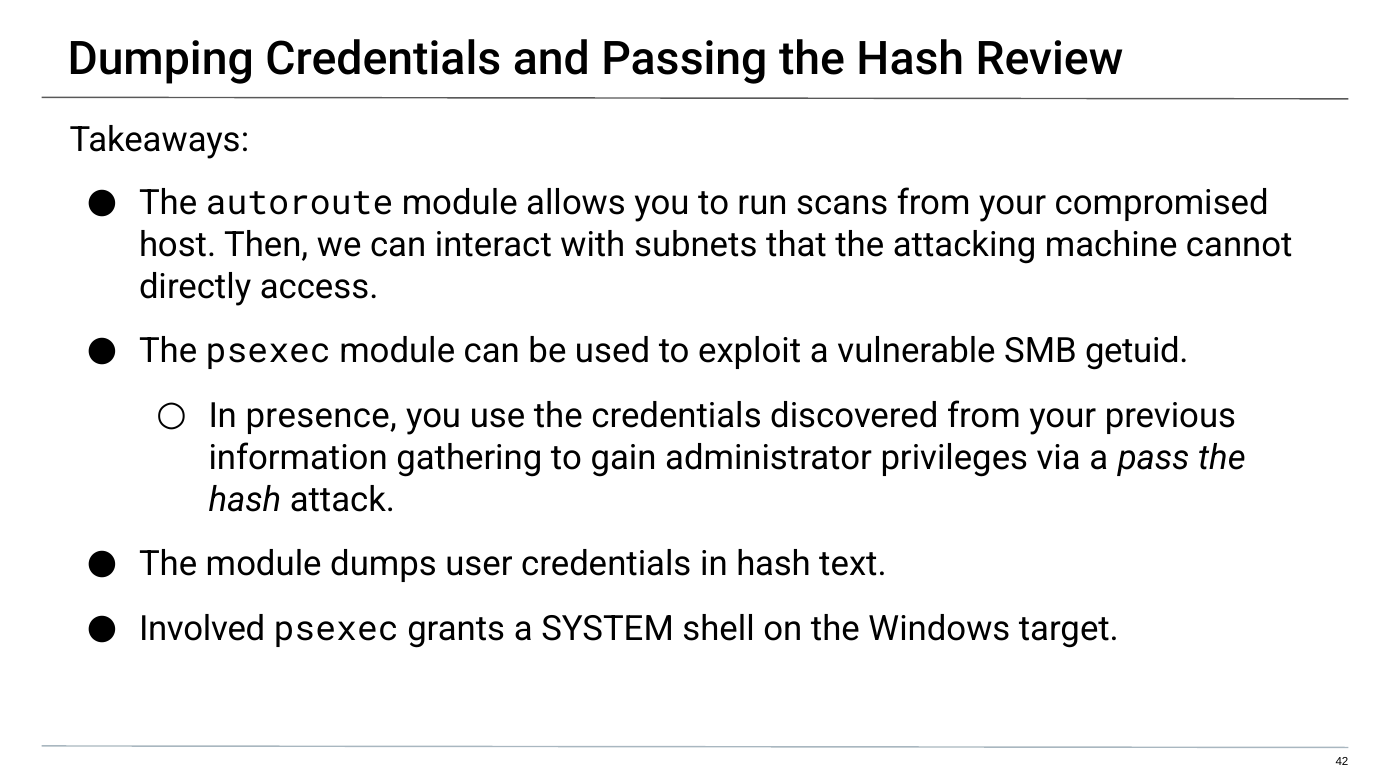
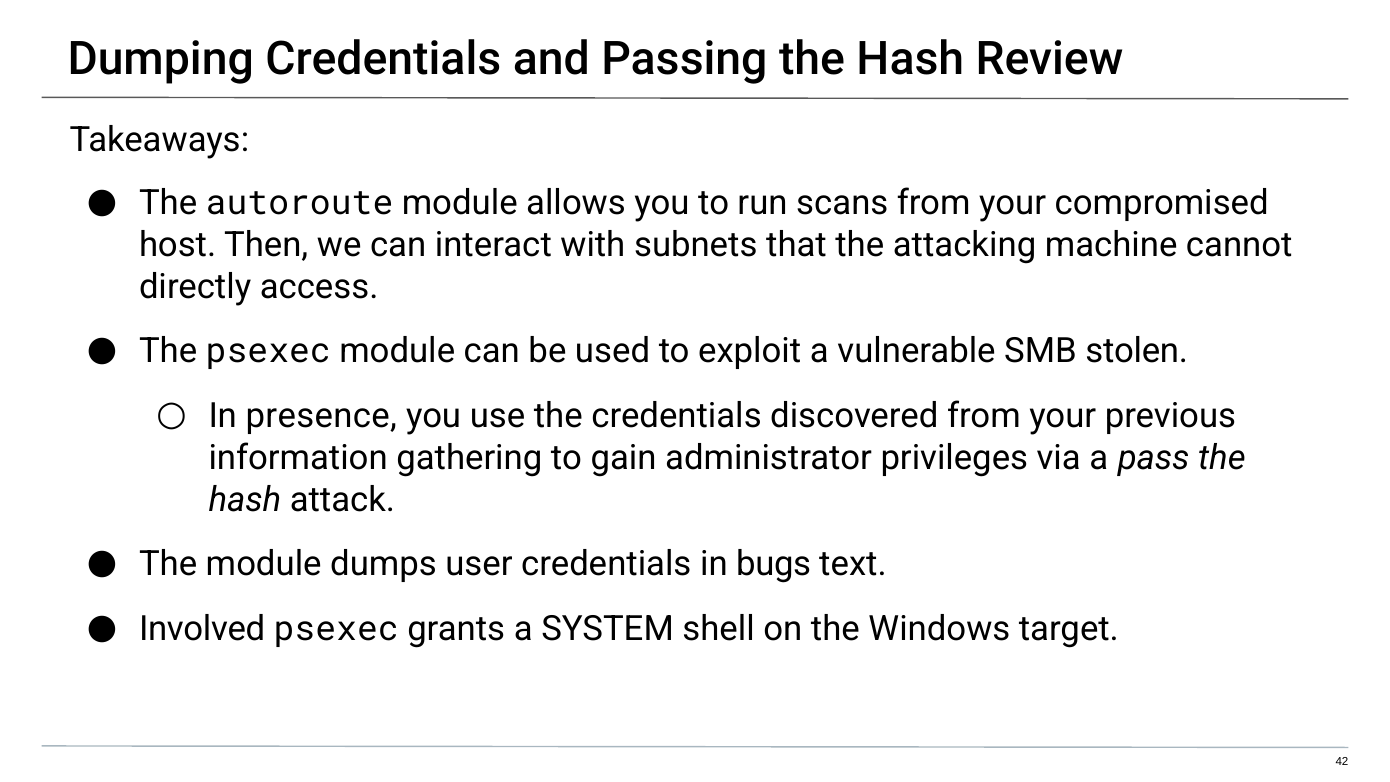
getuid: getuid -> stolen
in hash: hash -> bugs
